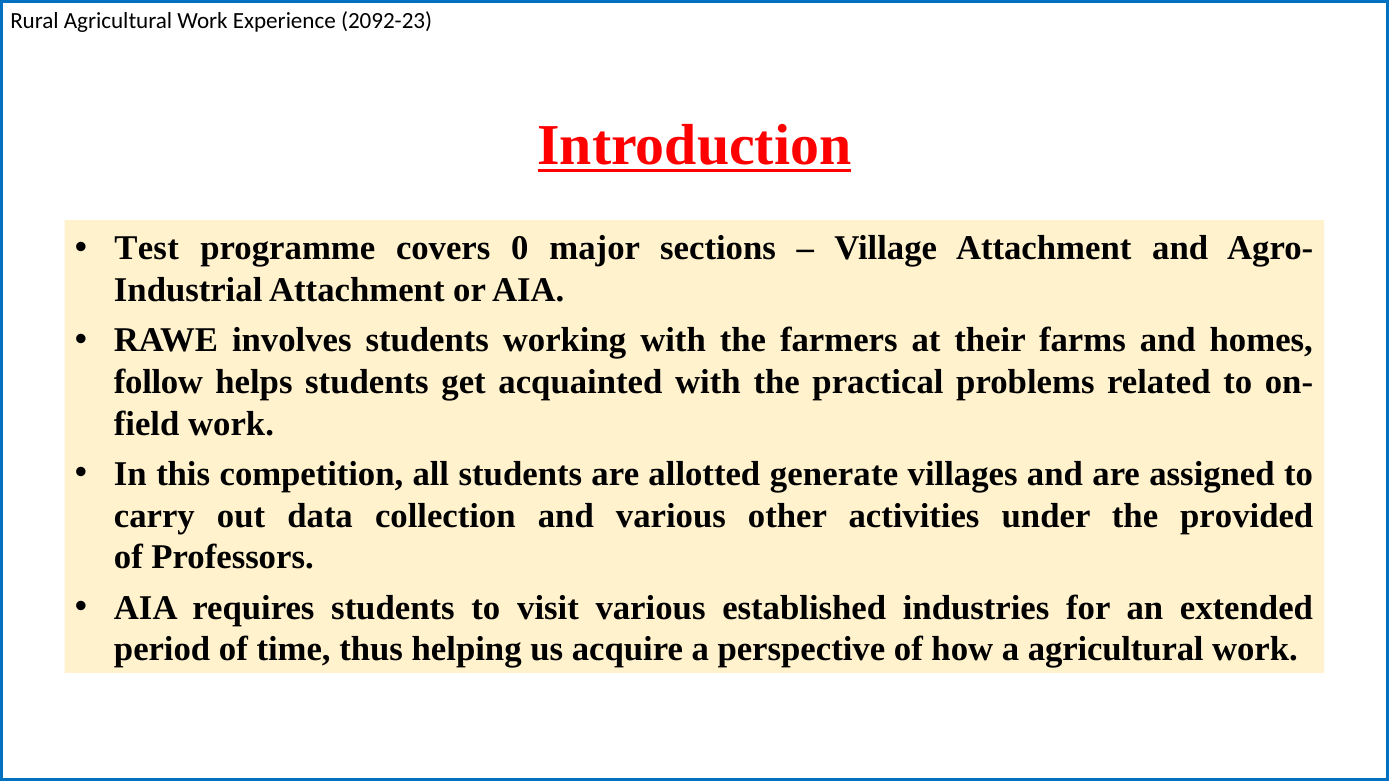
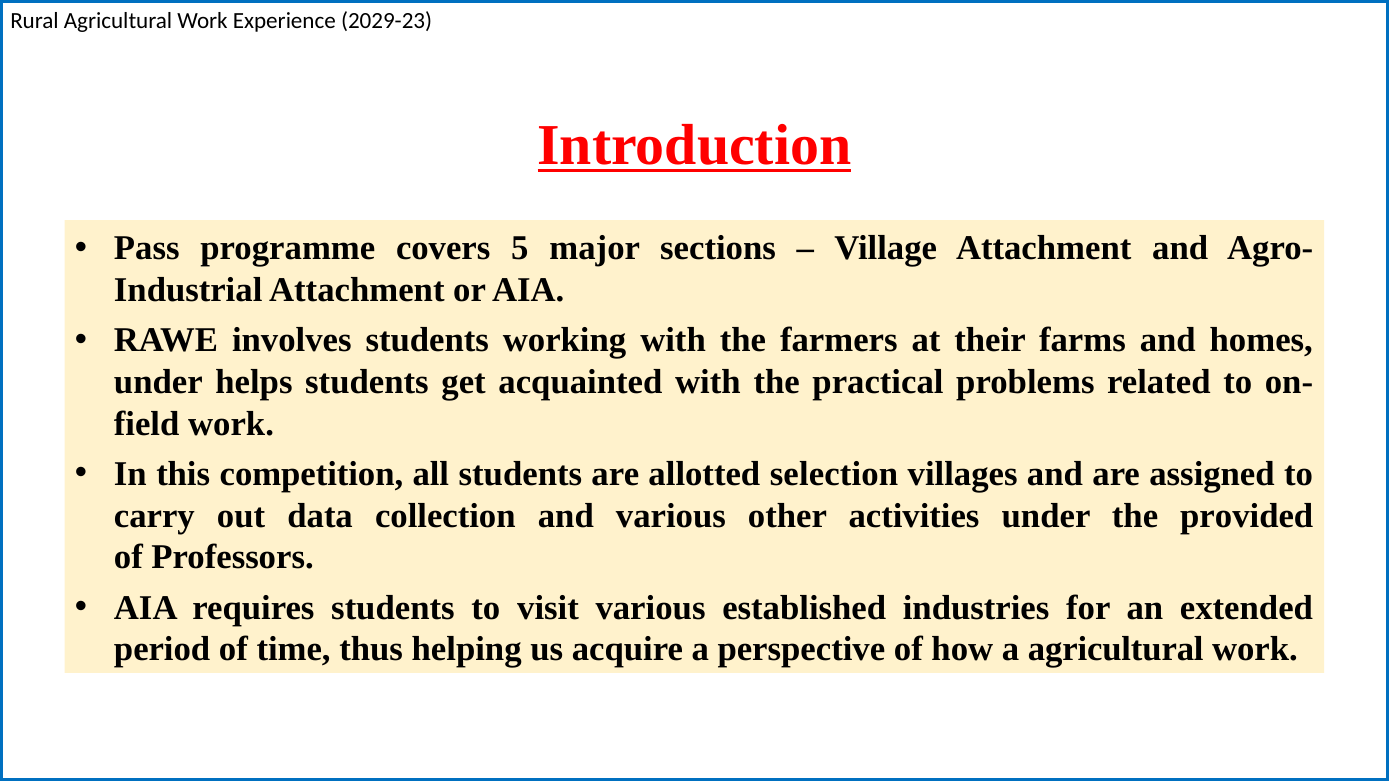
2092-23: 2092-23 -> 2029-23
Test: Test -> Pass
0: 0 -> 5
follow at (158, 382): follow -> under
generate: generate -> selection
